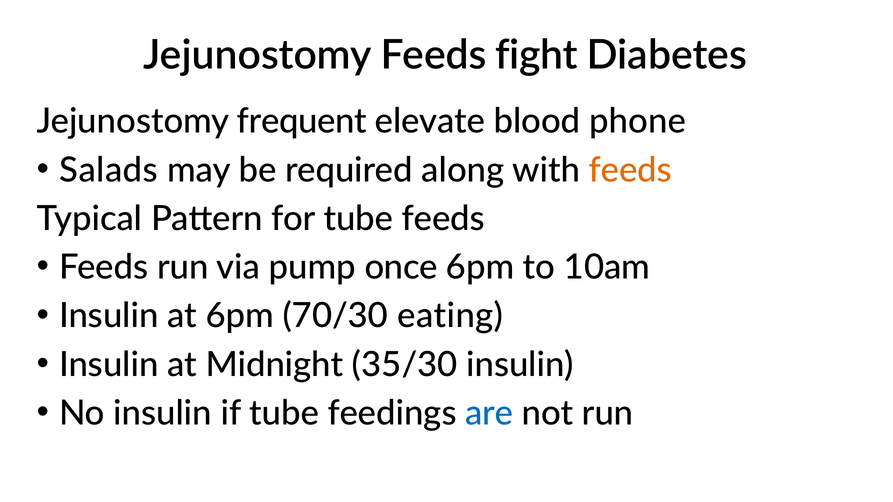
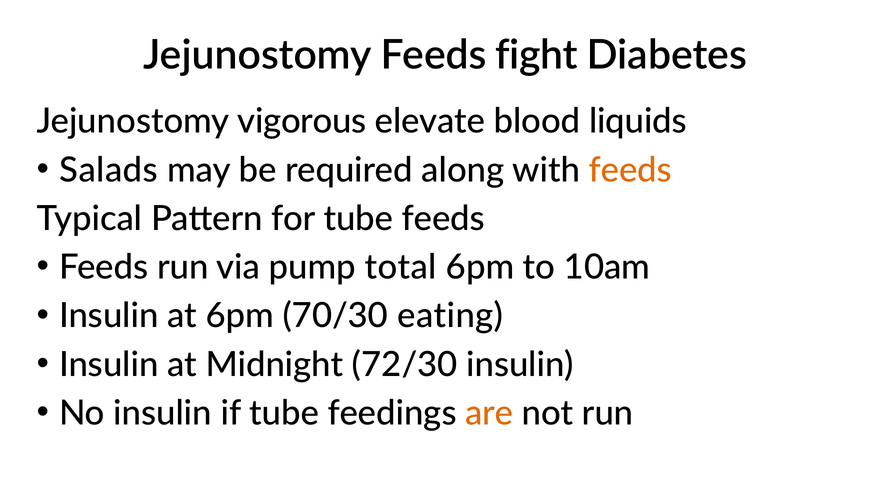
frequent: frequent -> vigorous
phone: phone -> liquids
once: once -> total
35/30: 35/30 -> 72/30
are colour: blue -> orange
